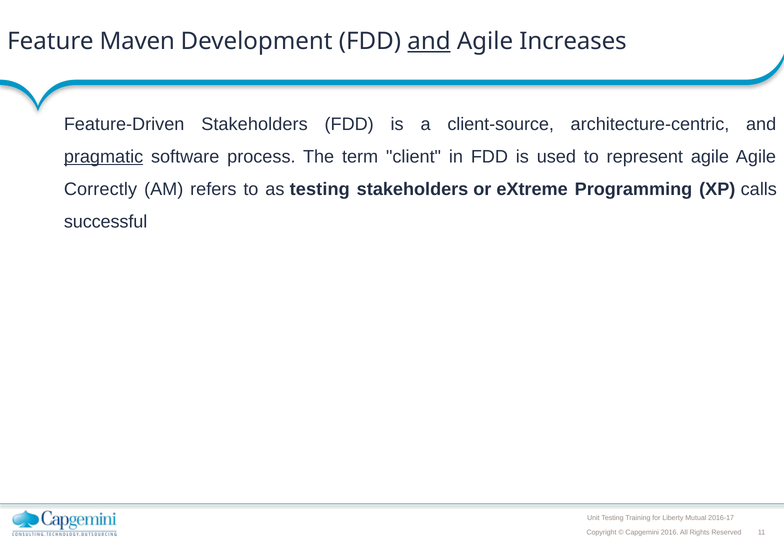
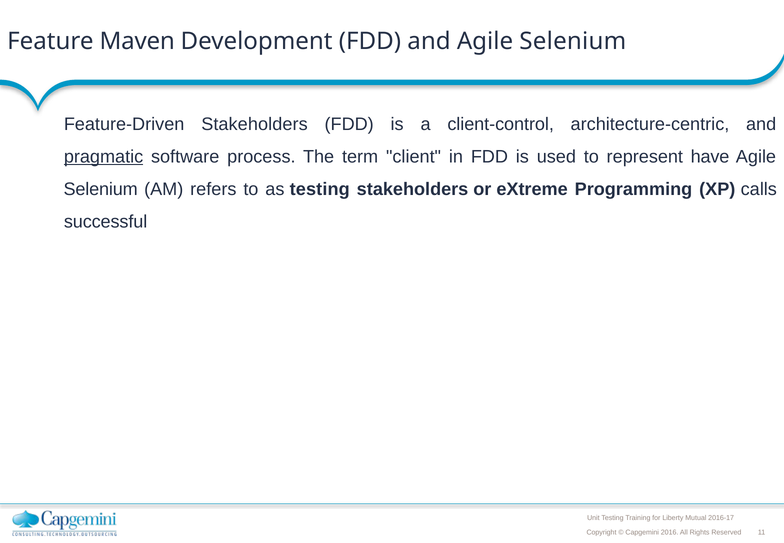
and at (429, 41) underline: present -> none
Increases at (573, 41): Increases -> Selenium
client-source: client-source -> client-control
represent agile: agile -> have
Correctly at (101, 189): Correctly -> Selenium
